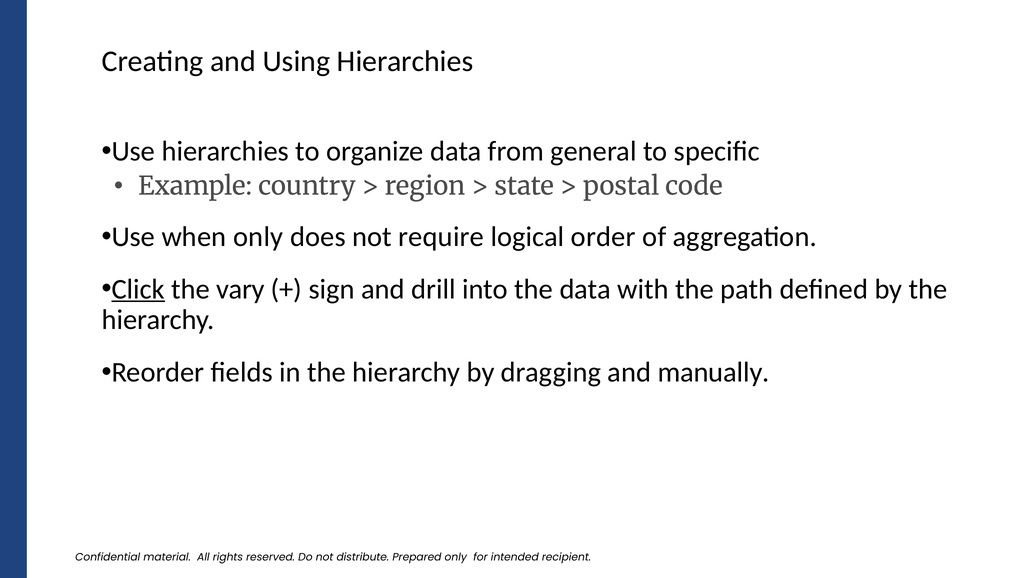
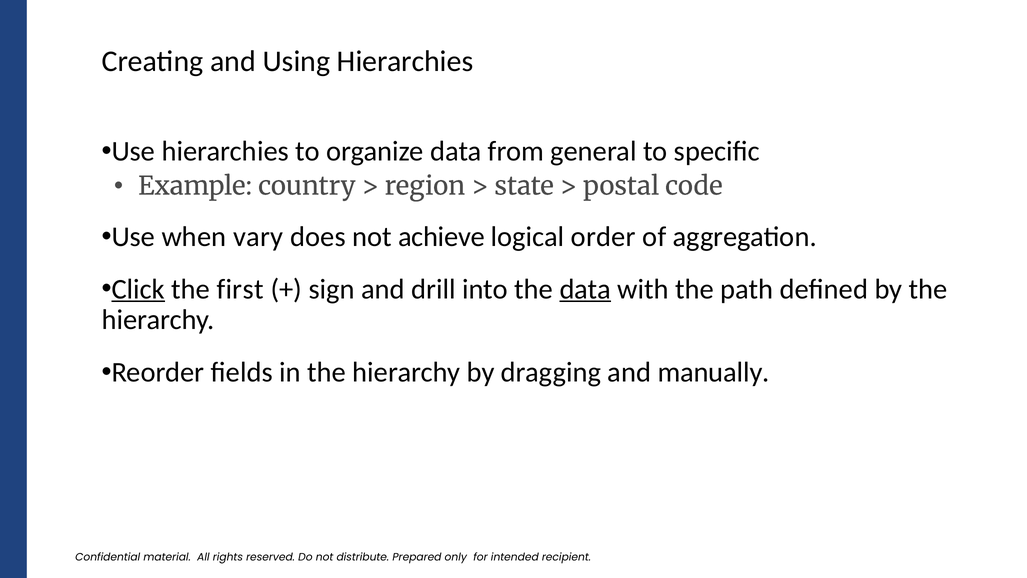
when only: only -> vary
require: require -> achieve
vary: vary -> first
data at (585, 289) underline: none -> present
